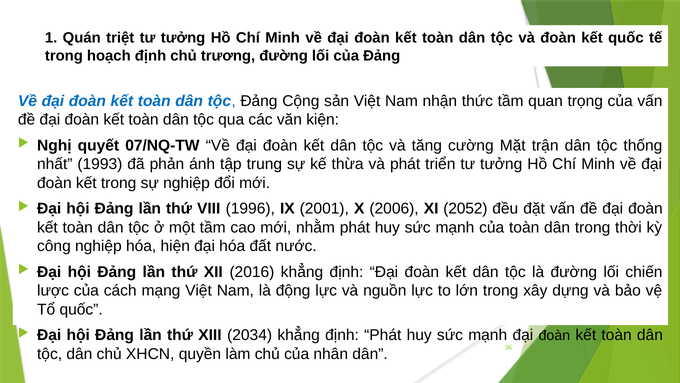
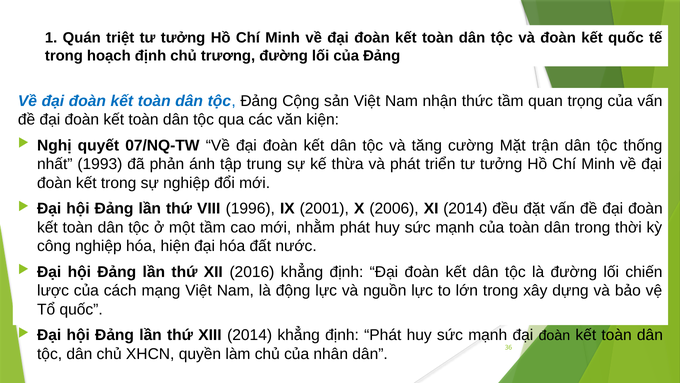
XI 2052: 2052 -> 2014
XIII 2034: 2034 -> 2014
